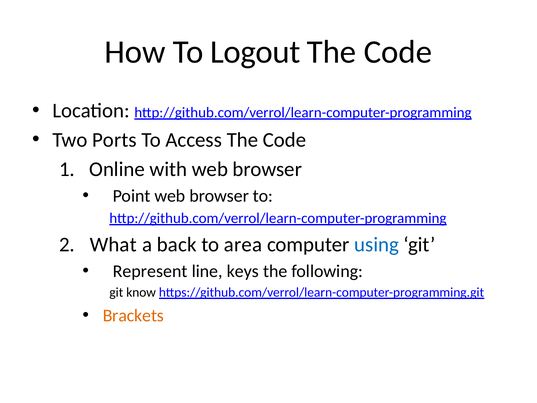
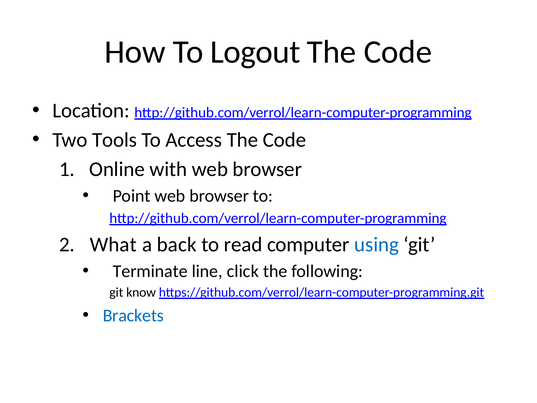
Ports: Ports -> Tools
area: area -> read
Represent: Represent -> Terminate
keys: keys -> click
Brackets colour: orange -> blue
